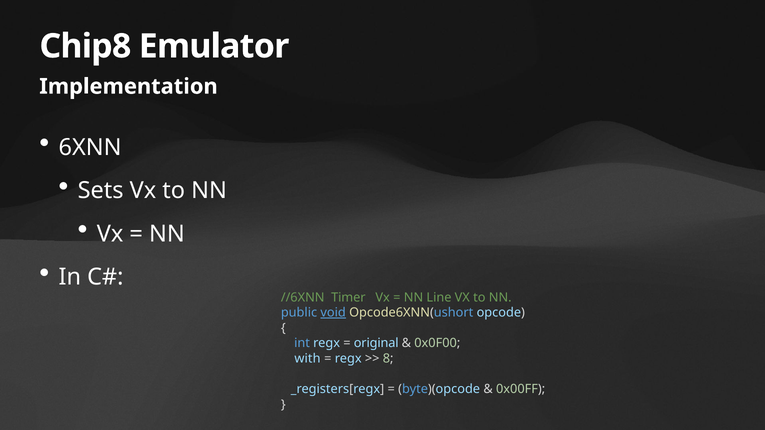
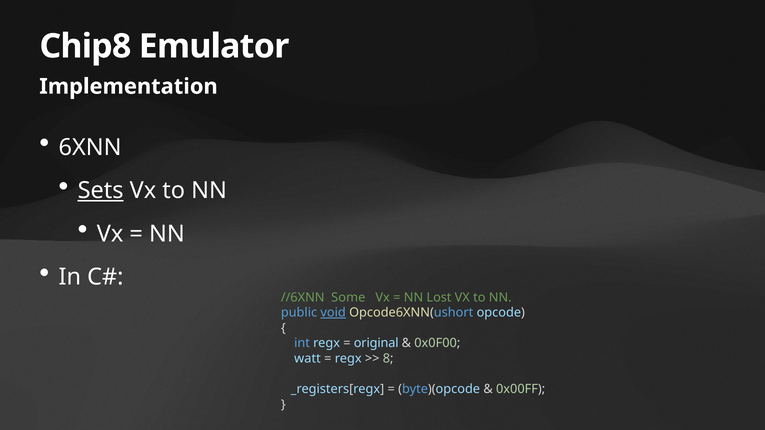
Sets underline: none -> present
Timer: Timer -> Some
Line: Line -> Lost
with: with -> watt
